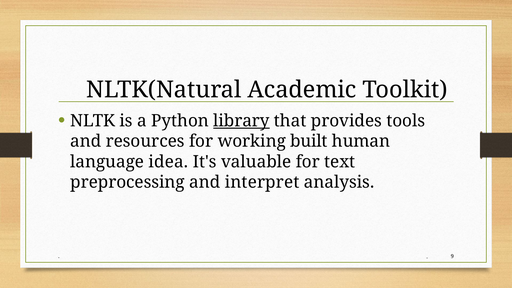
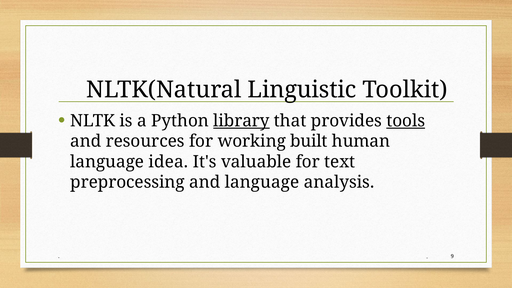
Academic: Academic -> Linguistic
tools underline: none -> present
and interpret: interpret -> language
